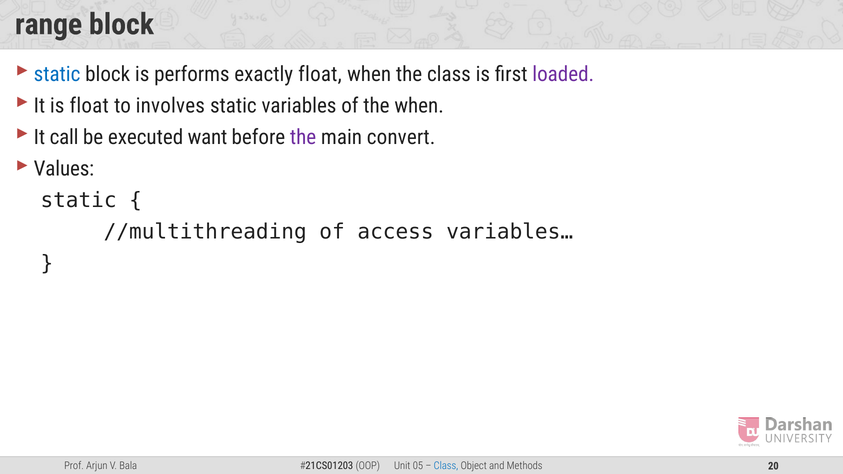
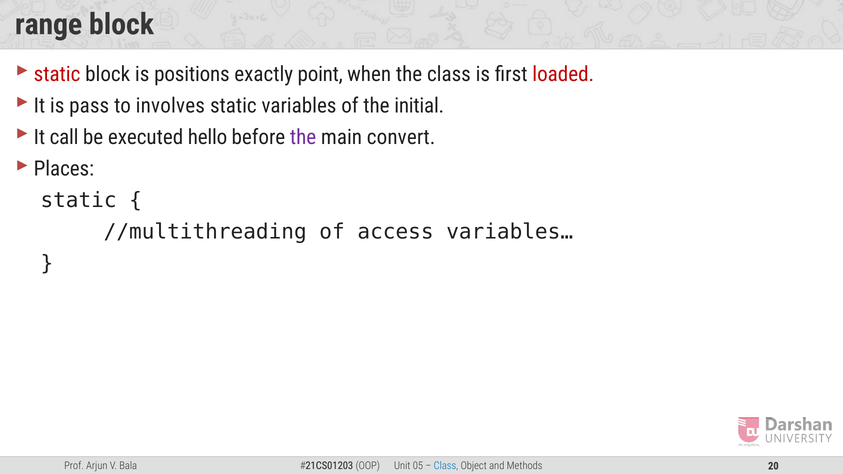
static at (57, 74) colour: blue -> red
performs: performs -> positions
exactly float: float -> point
loaded colour: purple -> red
is float: float -> pass
the when: when -> initial
want: want -> hello
Values: Values -> Places
